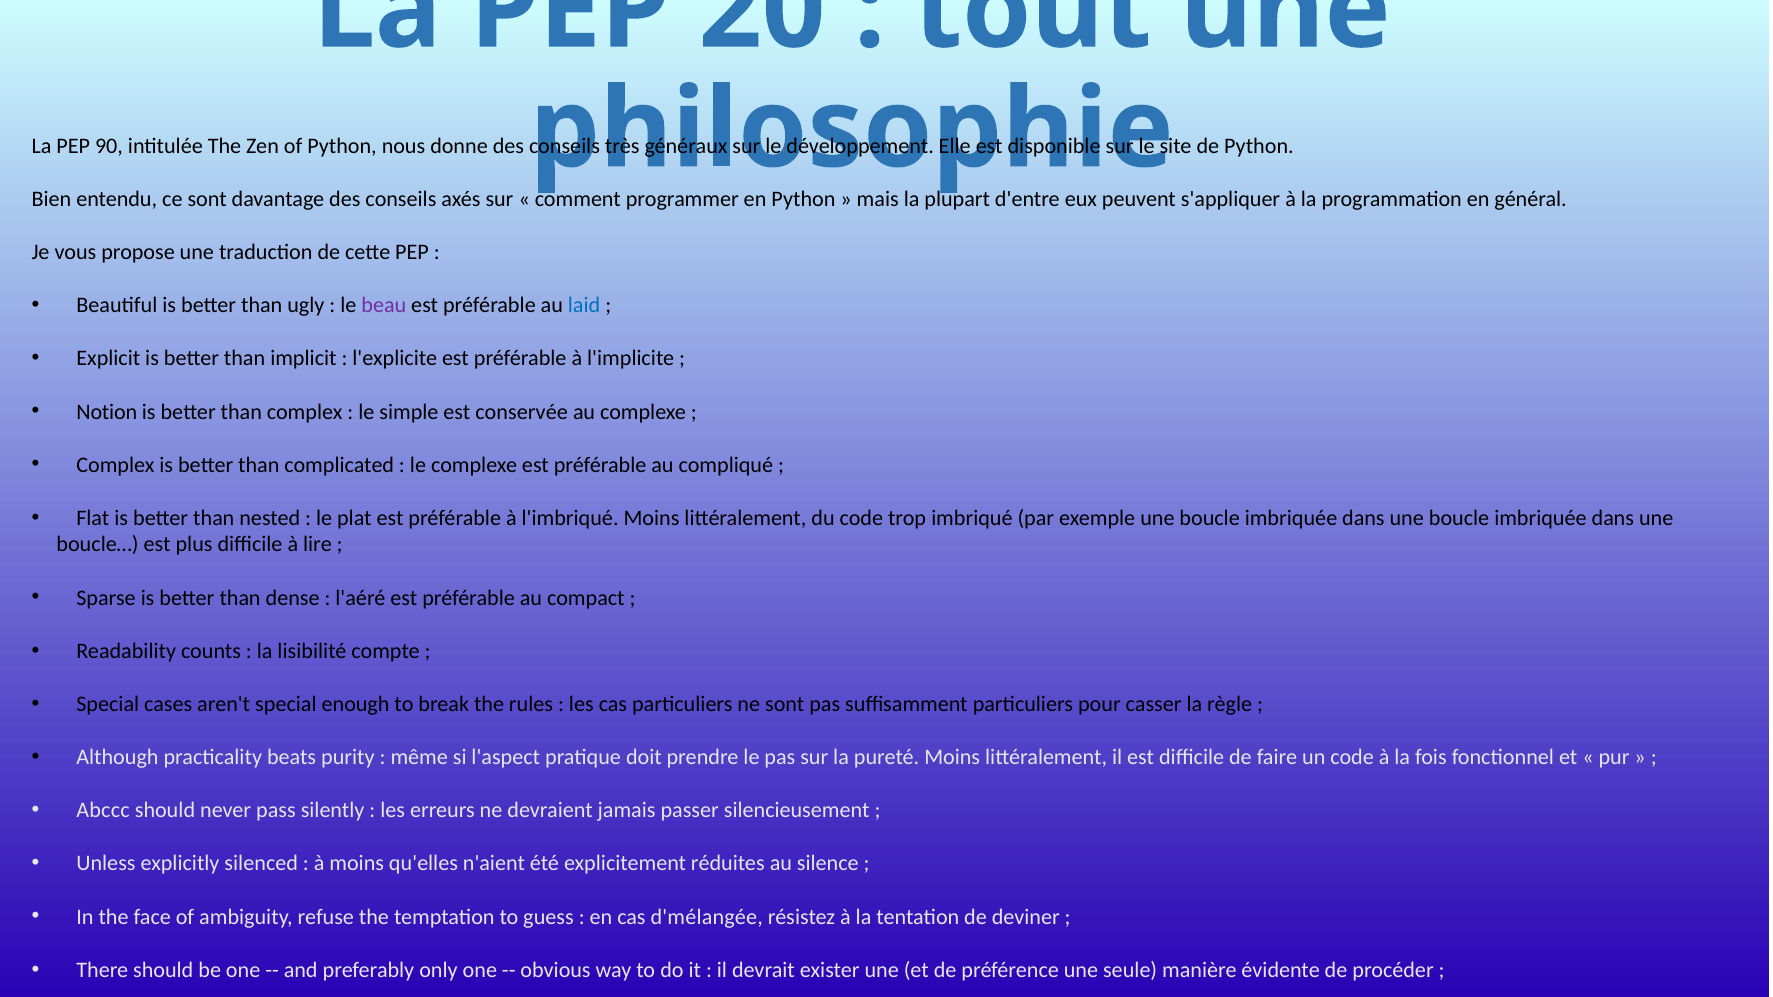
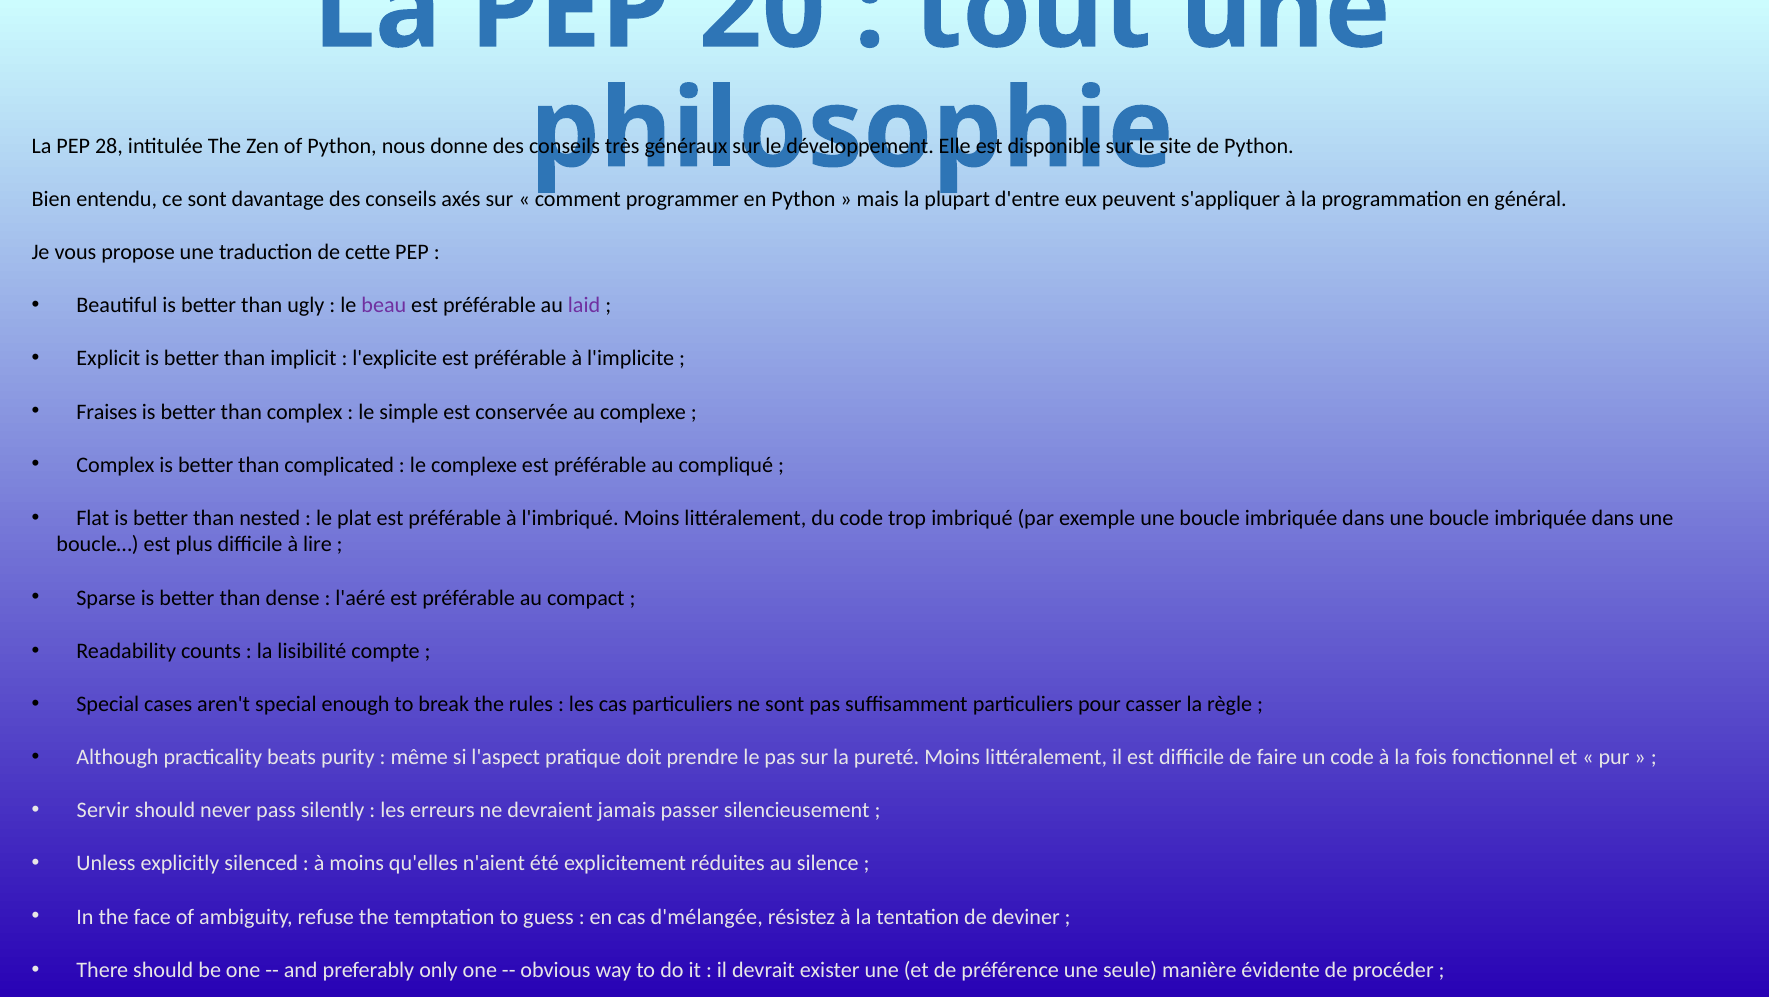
90: 90 -> 28
laid colour: blue -> purple
Notion: Notion -> Fraises
Abccc: Abccc -> Servir
